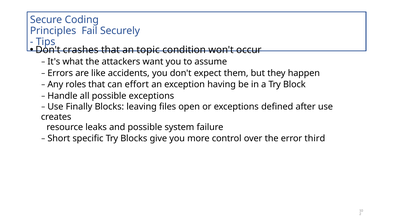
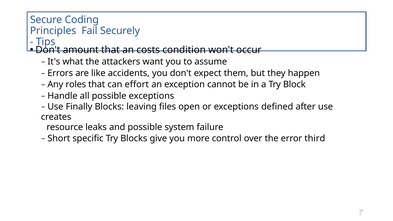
crashes: crashes -> amount
topic: topic -> costs
having: having -> cannot
